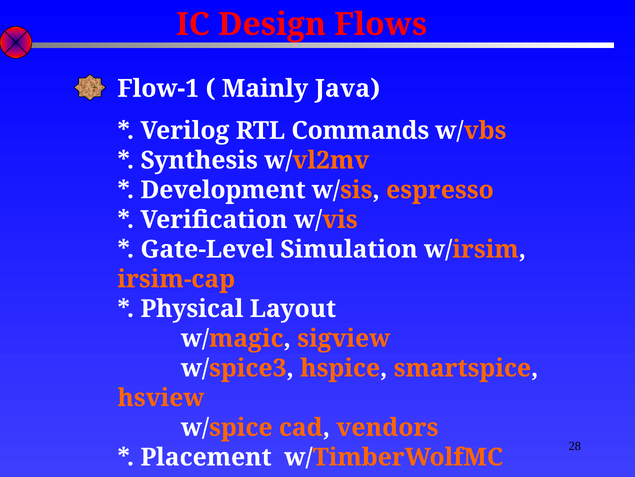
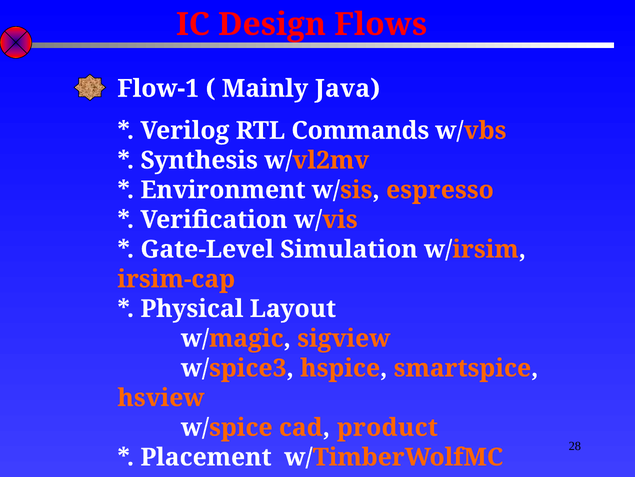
Development: Development -> Environment
vendors: vendors -> product
